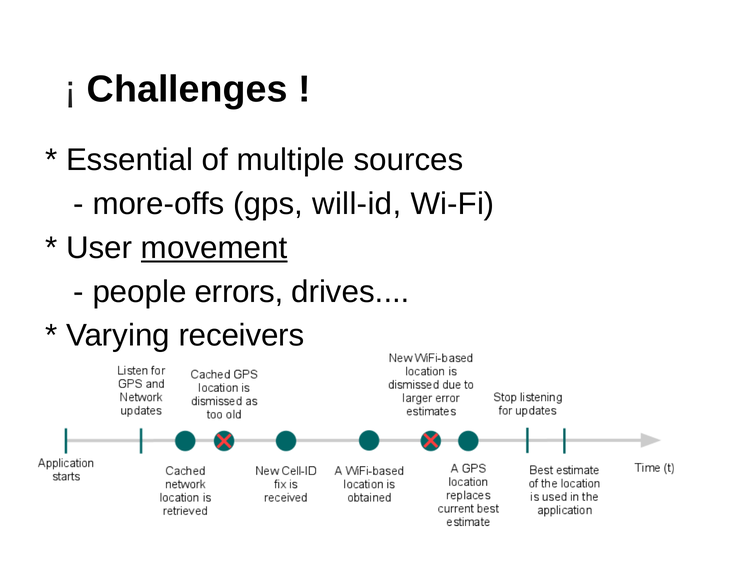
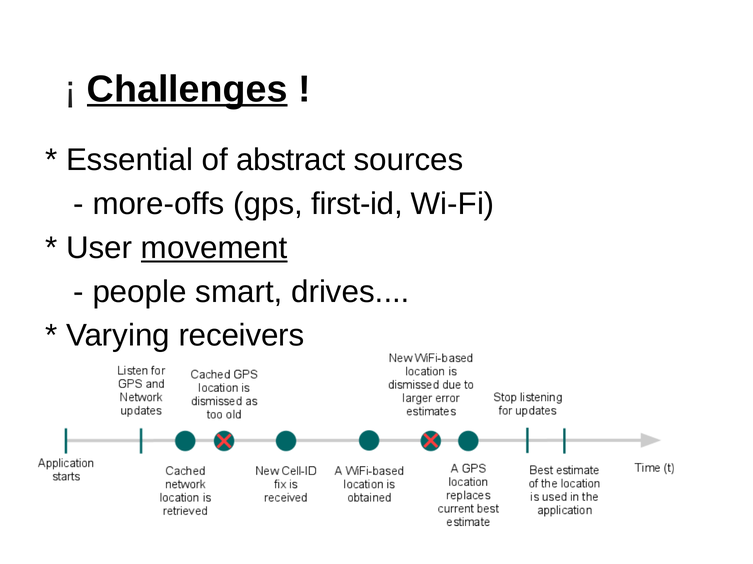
Challenges underline: none -> present
multiple: multiple -> abstract
will-id: will-id -> first-id
errors: errors -> smart
